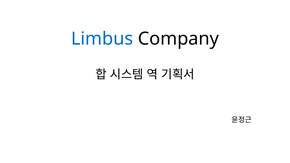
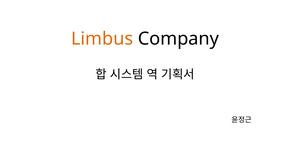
Limbus colour: blue -> orange
